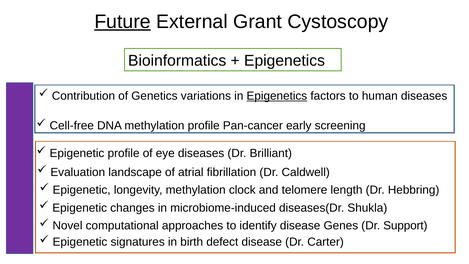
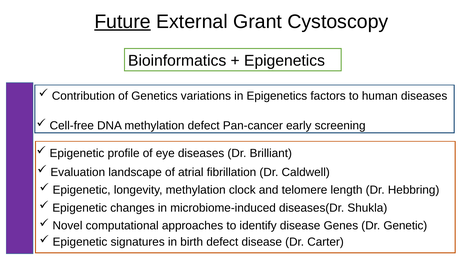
Epigenetics at (277, 96) underline: present -> none
methylation profile: profile -> defect
Support: Support -> Genetic
